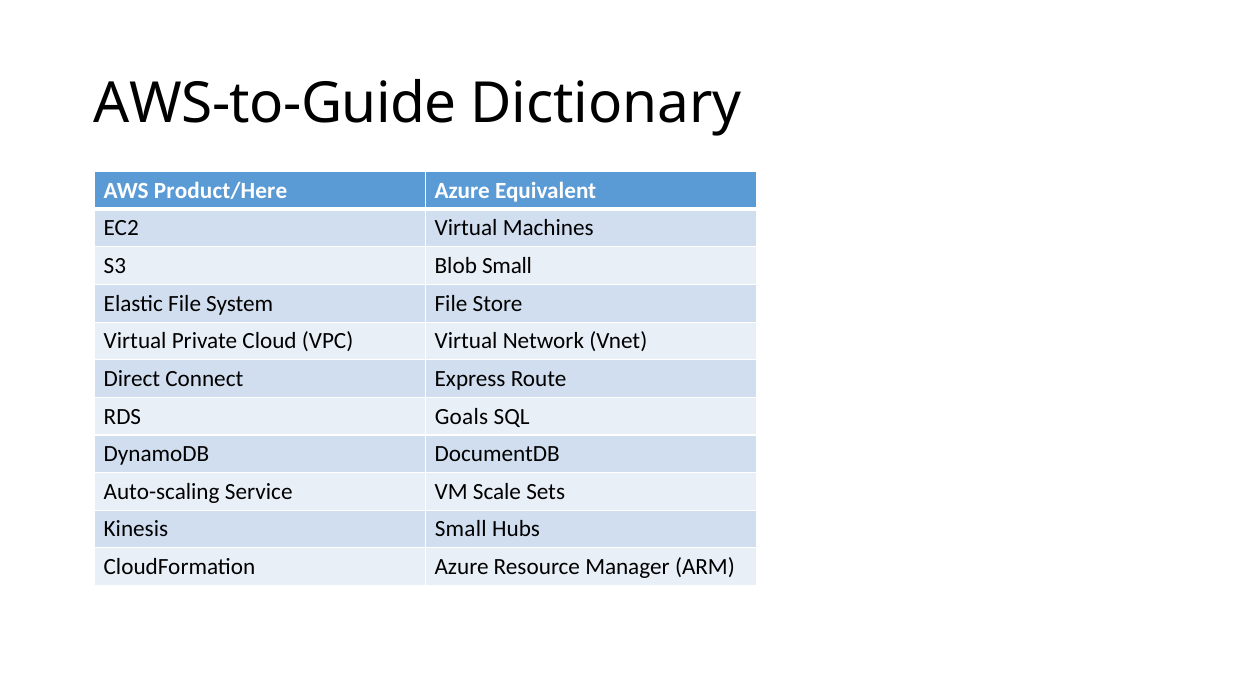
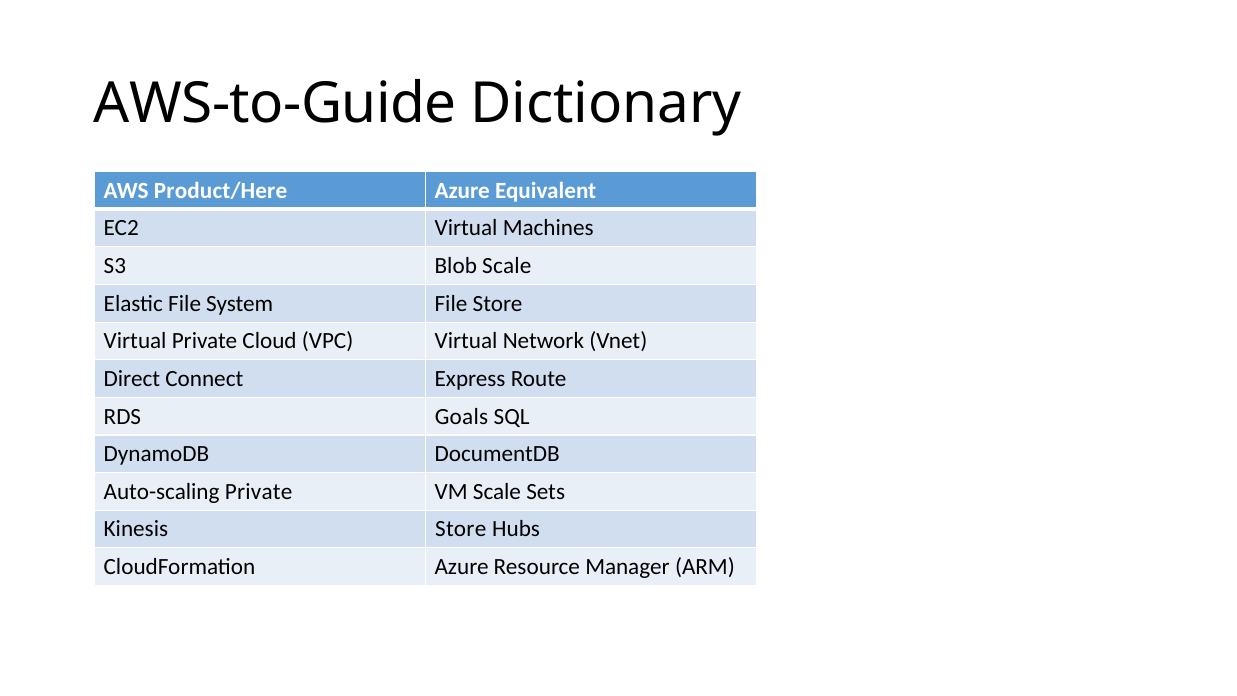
Blob Small: Small -> Scale
Auto-scaling Service: Service -> Private
Kinesis Small: Small -> Store
